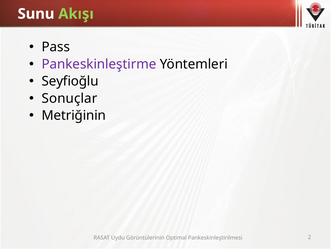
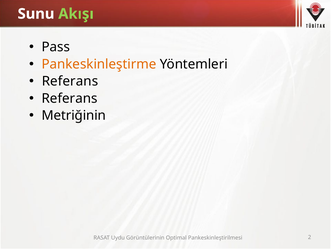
Pankeskinleştirme colour: purple -> orange
Seyfioğlu at (70, 81): Seyfioğlu -> Referans
Sonuçlar at (70, 98): Sonuçlar -> Referans
